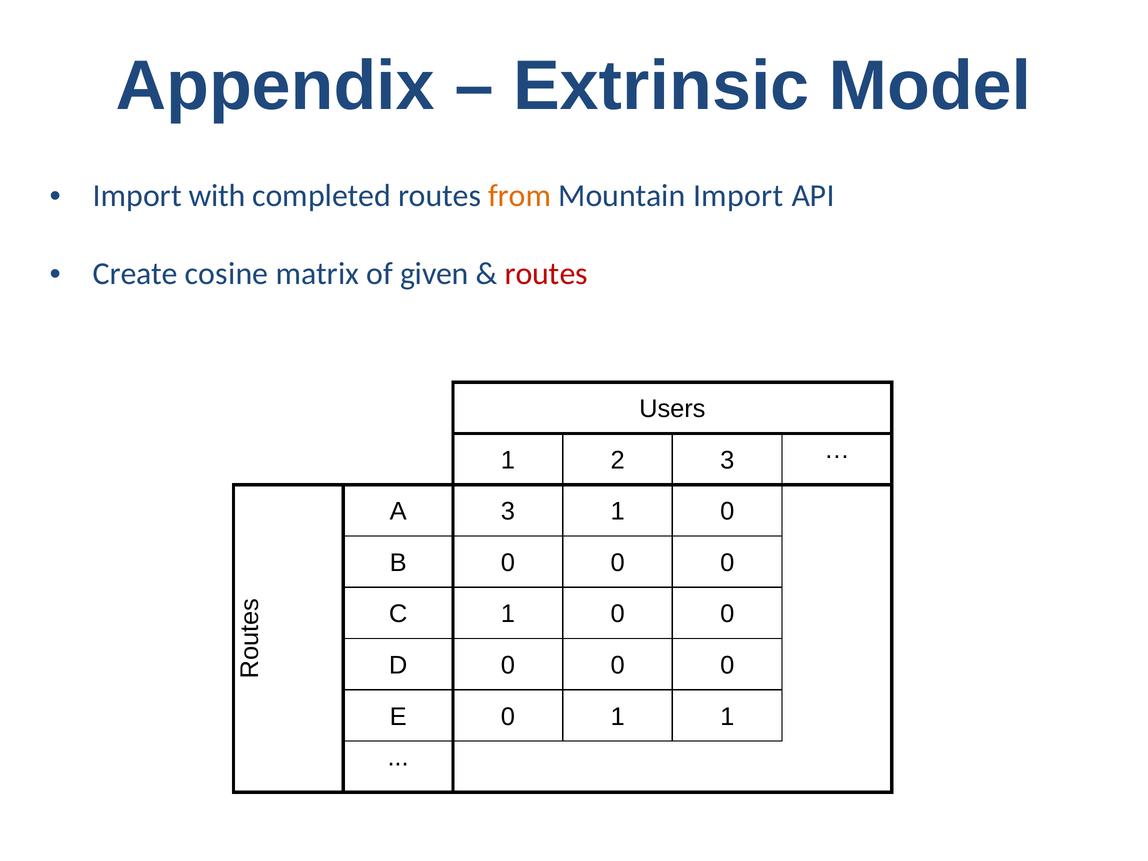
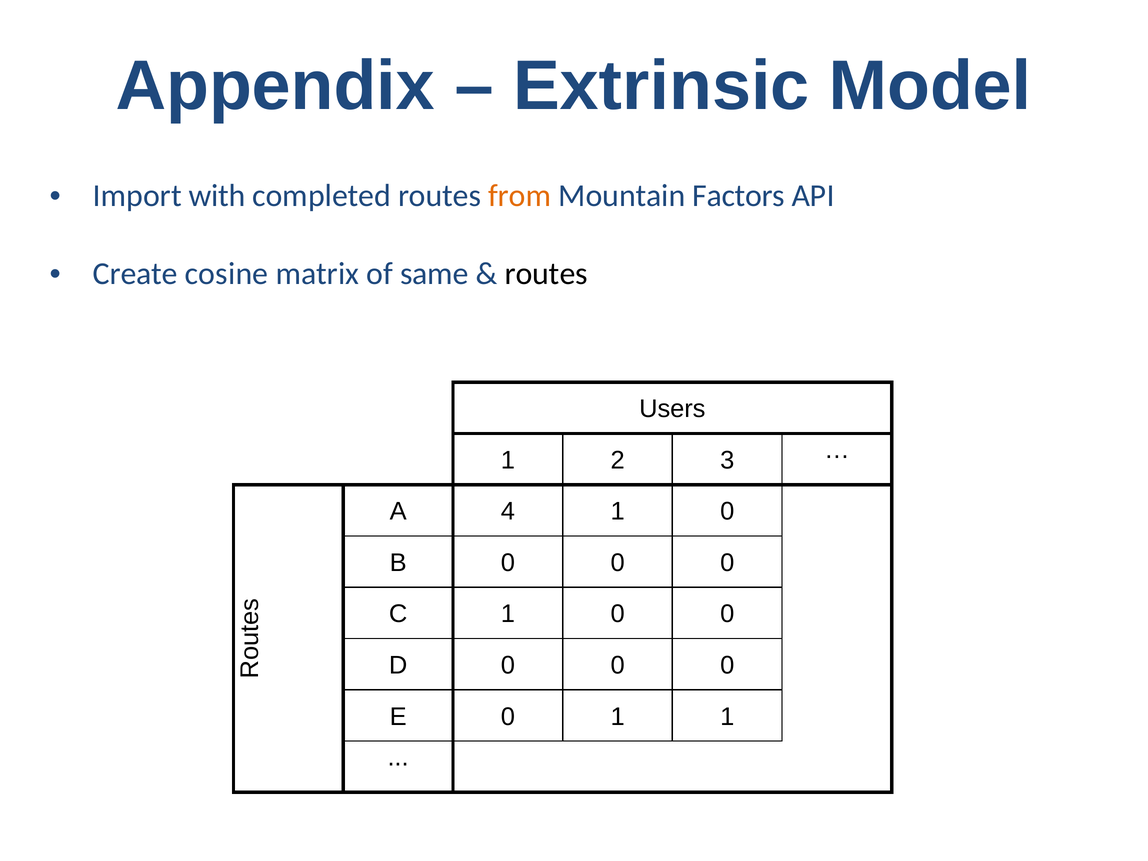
Mountain Import: Import -> Factors
given: given -> same
routes at (546, 274) colour: red -> black
A 3: 3 -> 4
